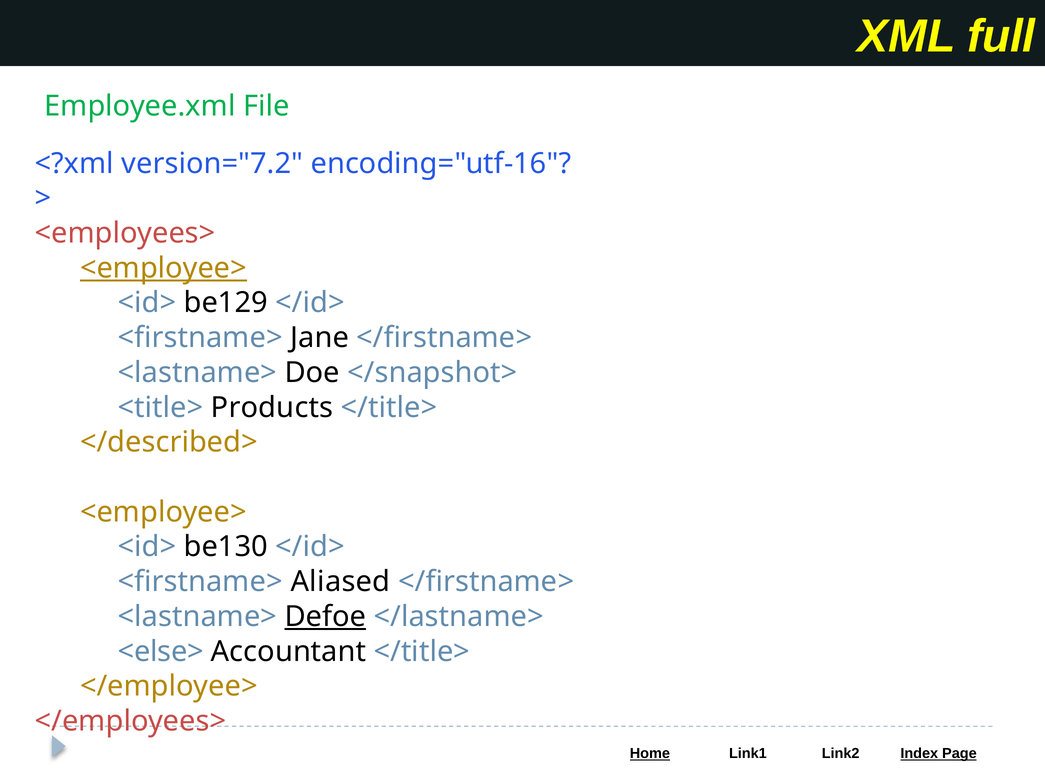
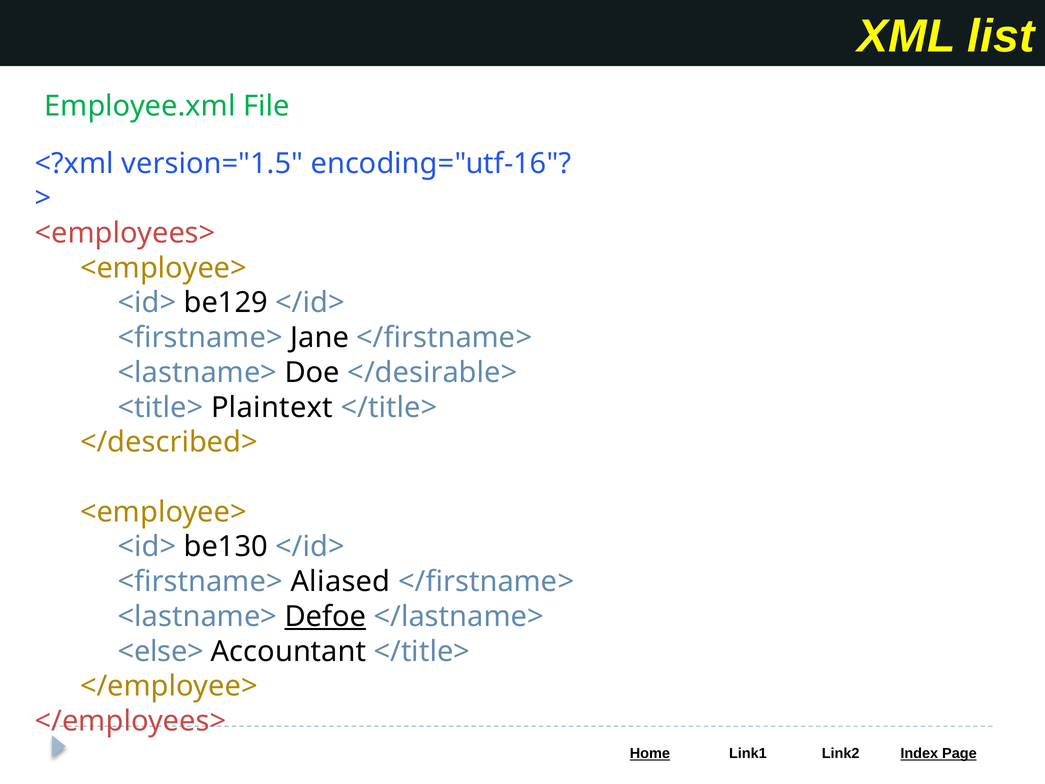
full: full -> list
version="7.2: version="7.2 -> version="1.5
<employee> at (163, 268) underline: present -> none
</snapshot>: </snapshot> -> </desirable>
Products: Products -> Plaintext
